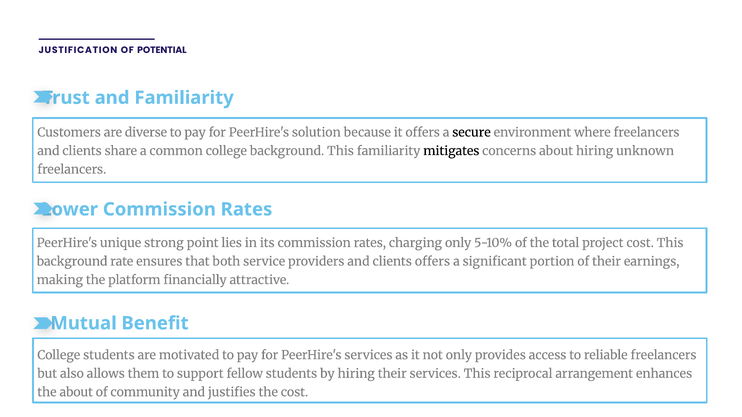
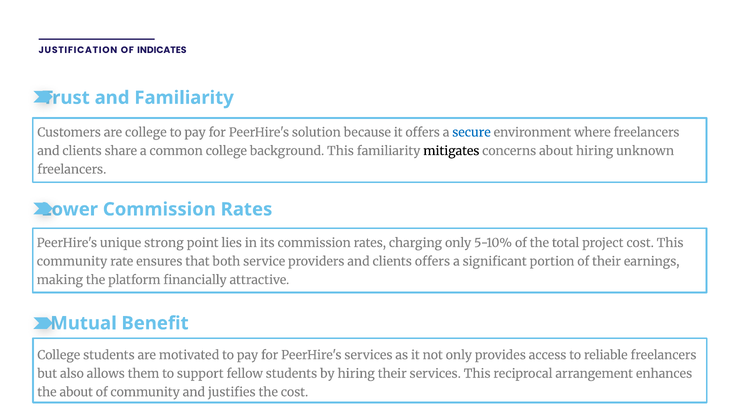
POTENTIAL: POTENTIAL -> INDICATES
are diverse: diverse -> college
secure colour: black -> blue
background at (72, 262): background -> community
